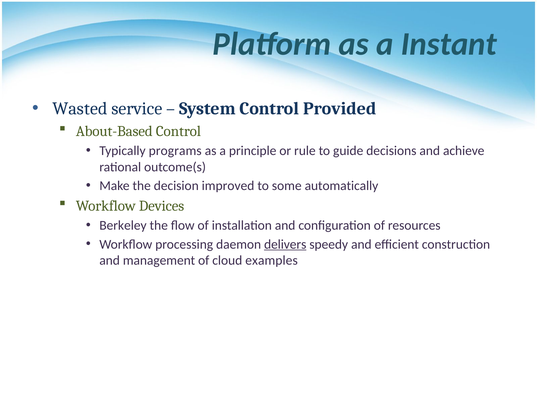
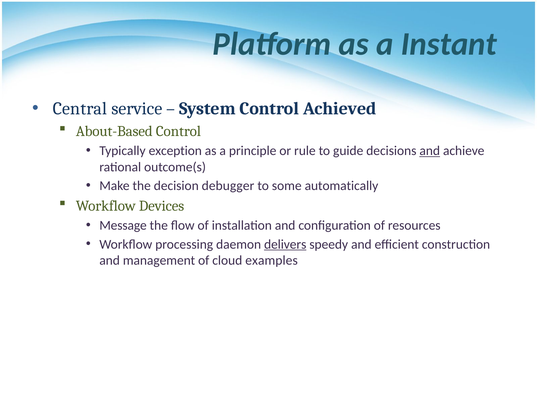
Wasted: Wasted -> Central
Provided: Provided -> Achieved
programs: programs -> exception
and at (430, 151) underline: none -> present
improved: improved -> debugger
Berkeley: Berkeley -> Message
